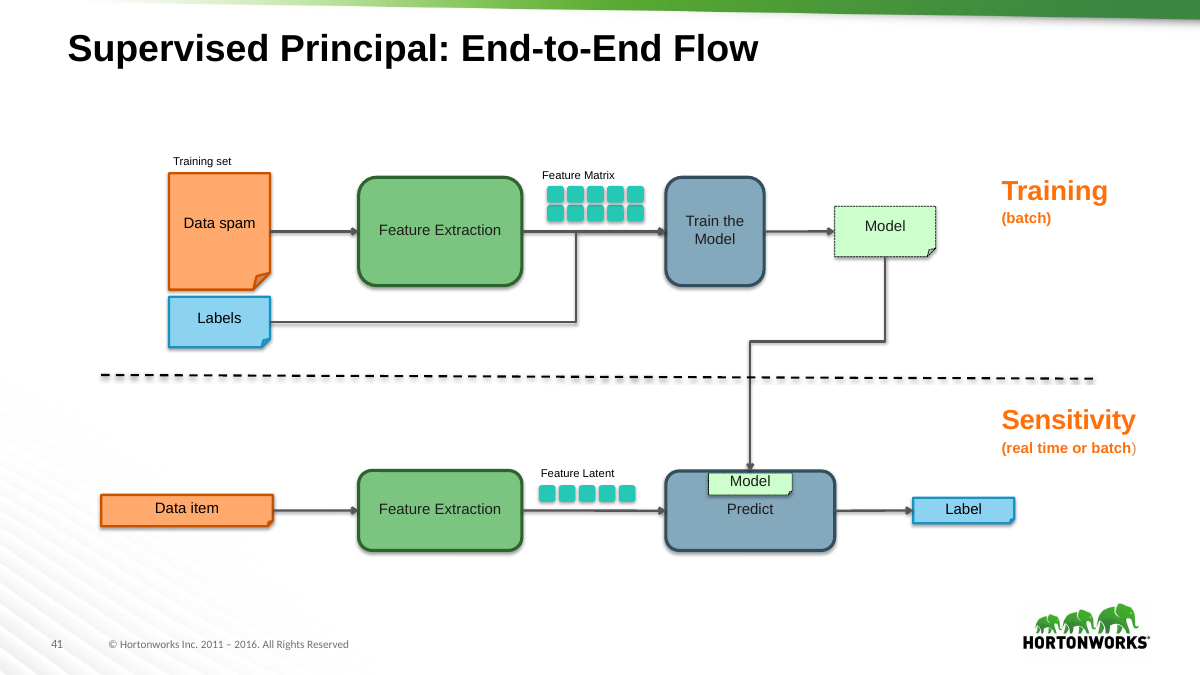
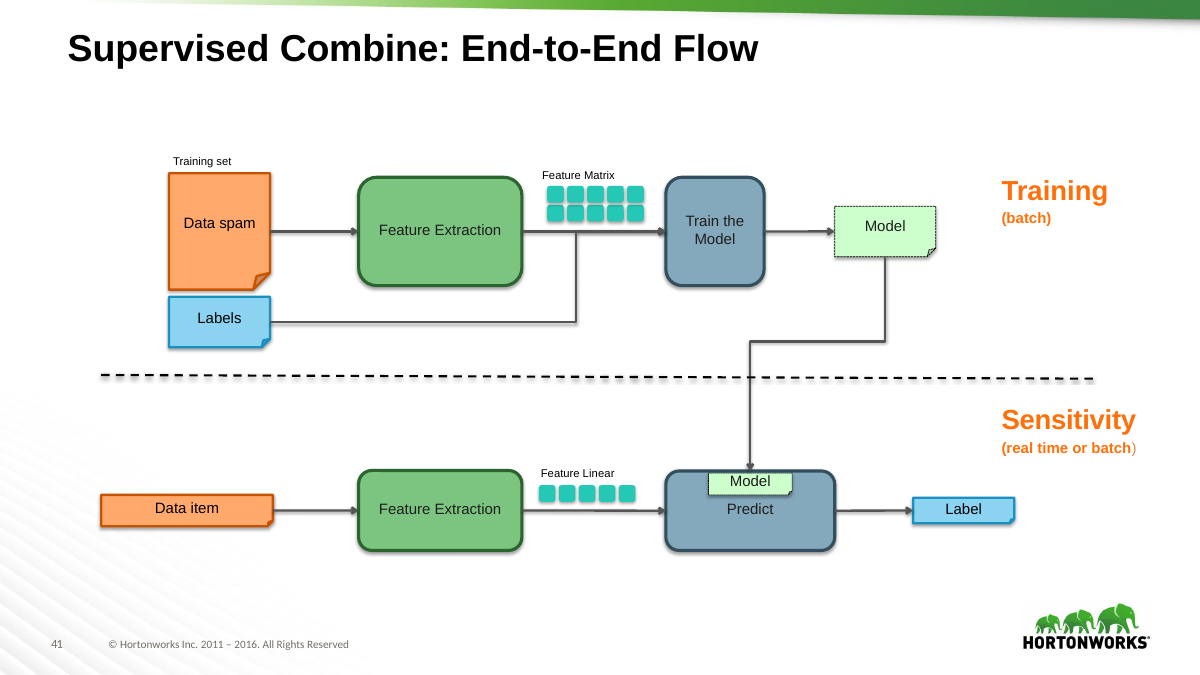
Principal: Principal -> Combine
Latent: Latent -> Linear
